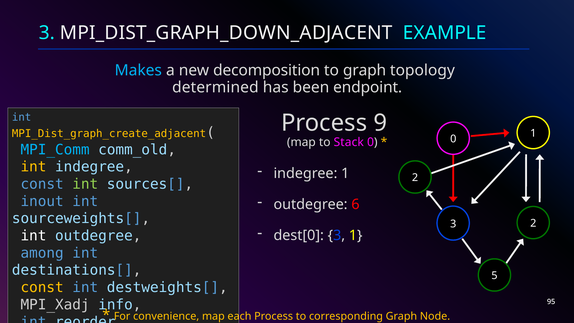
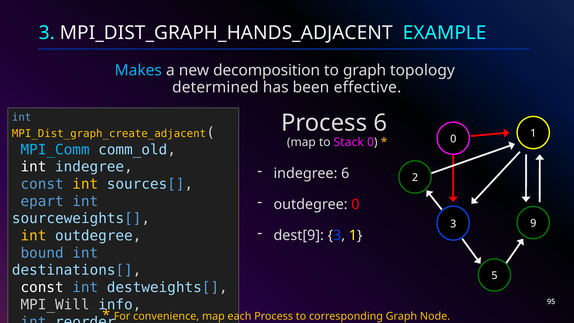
MPI_DIST_GRAPH_DOWN_ADJACENT: MPI_DIST_GRAPH_DOWN_ADJACENT -> MPI_DIST_GRAPH_HANDS_ADJACENT
endpoint: endpoint -> effective
Process 9: 9 -> 6
int at (33, 167) colour: yellow -> white
indegree 1: 1 -> 6
int at (85, 184) colour: light green -> yellow
inout: inout -> epart
outdegree 6: 6 -> 0
3 2: 2 -> 9
dest[0: dest[0 -> dest[9
int at (33, 236) colour: white -> yellow
among: among -> bound
const at (42, 287) colour: yellow -> white
MPI_Xadj: MPI_Xadj -> MPI_Will
